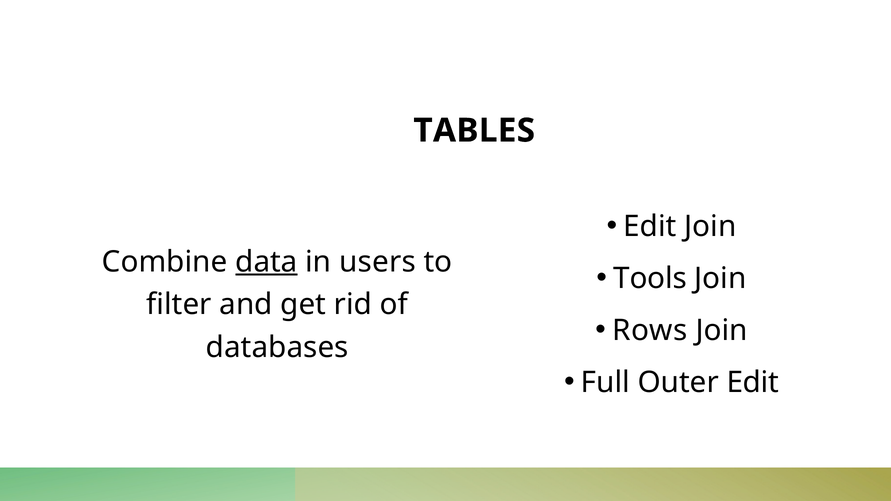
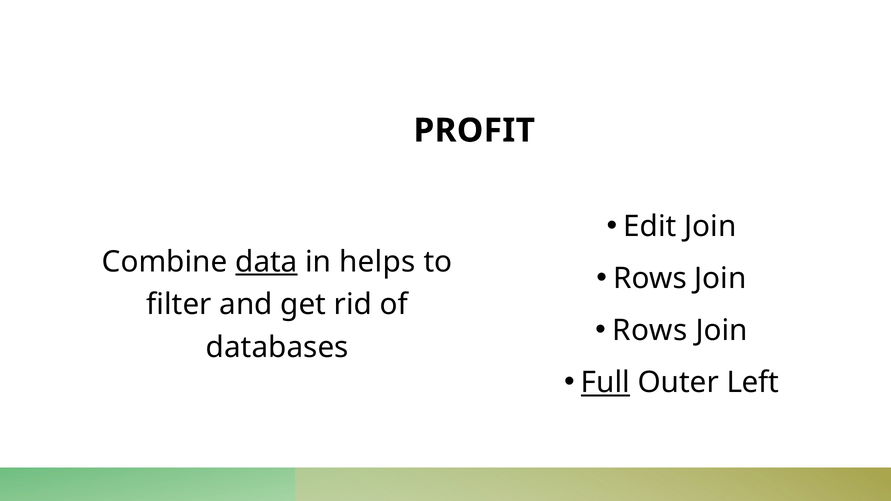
TABLES: TABLES -> PROFIT
users: users -> helps
Tools at (650, 279): Tools -> Rows
Full underline: none -> present
Outer Edit: Edit -> Left
